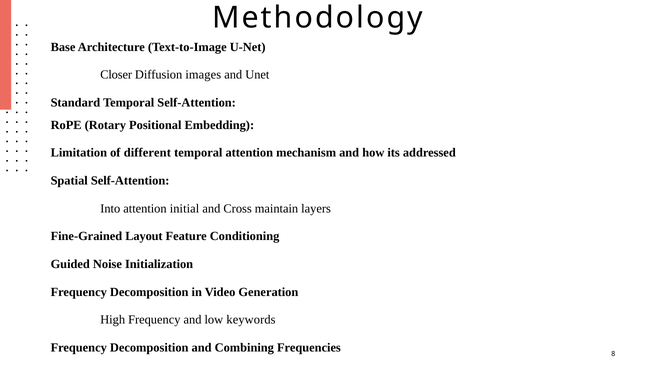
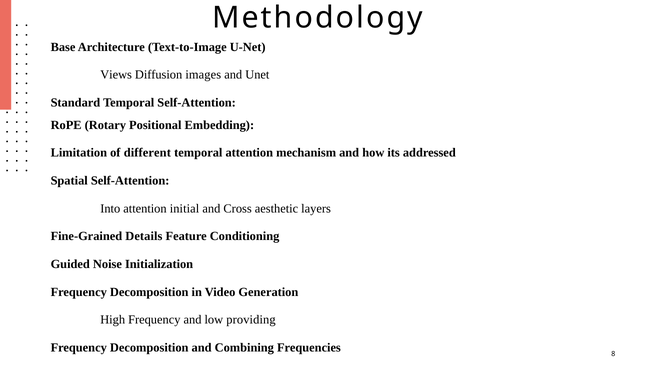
Closer: Closer -> Views
maintain: maintain -> aesthetic
Layout: Layout -> Details
keywords: keywords -> providing
